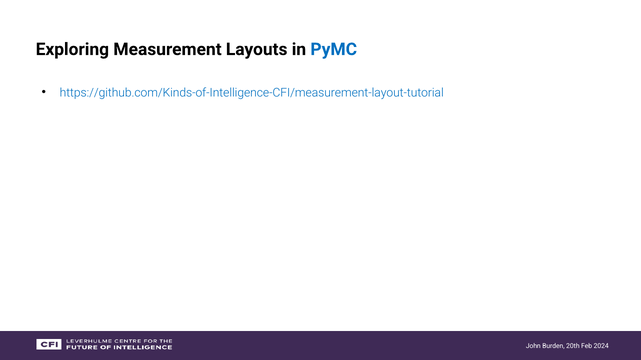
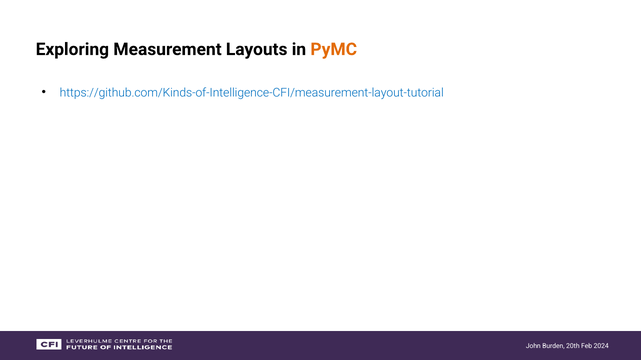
PyMC colour: blue -> orange
